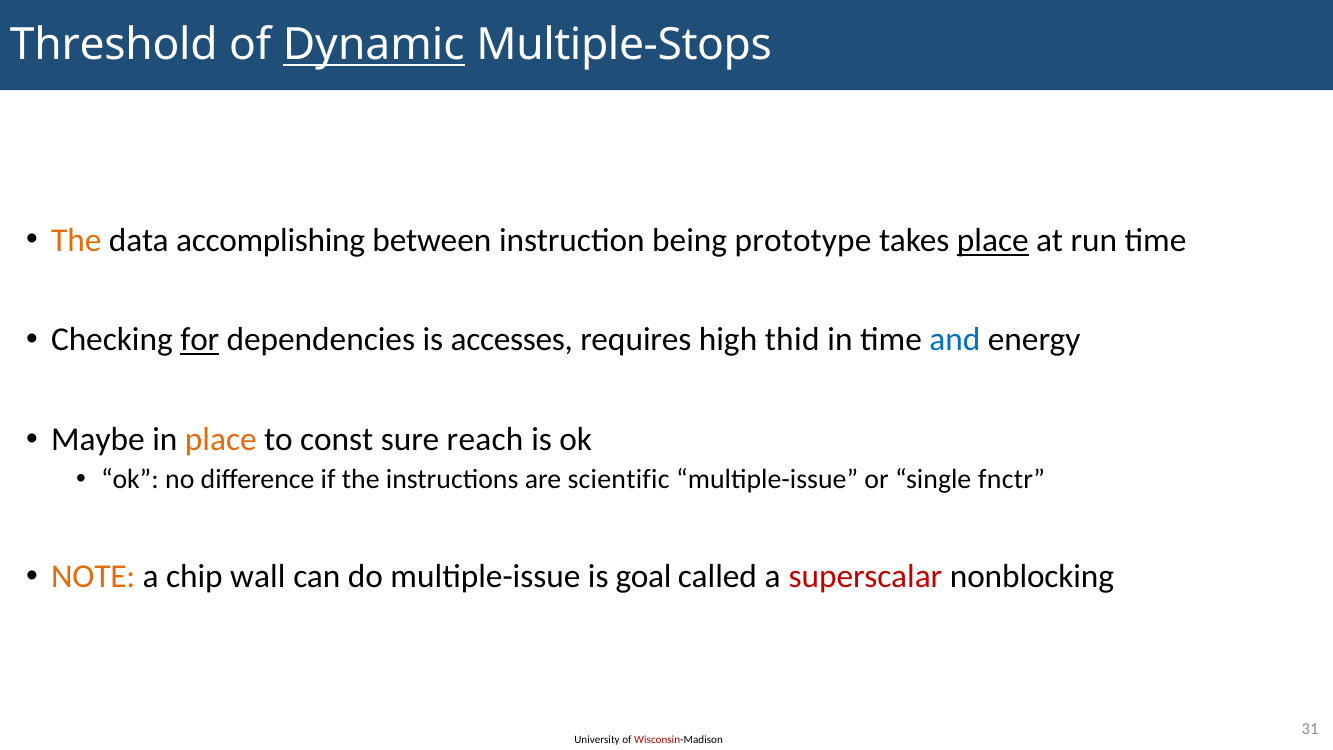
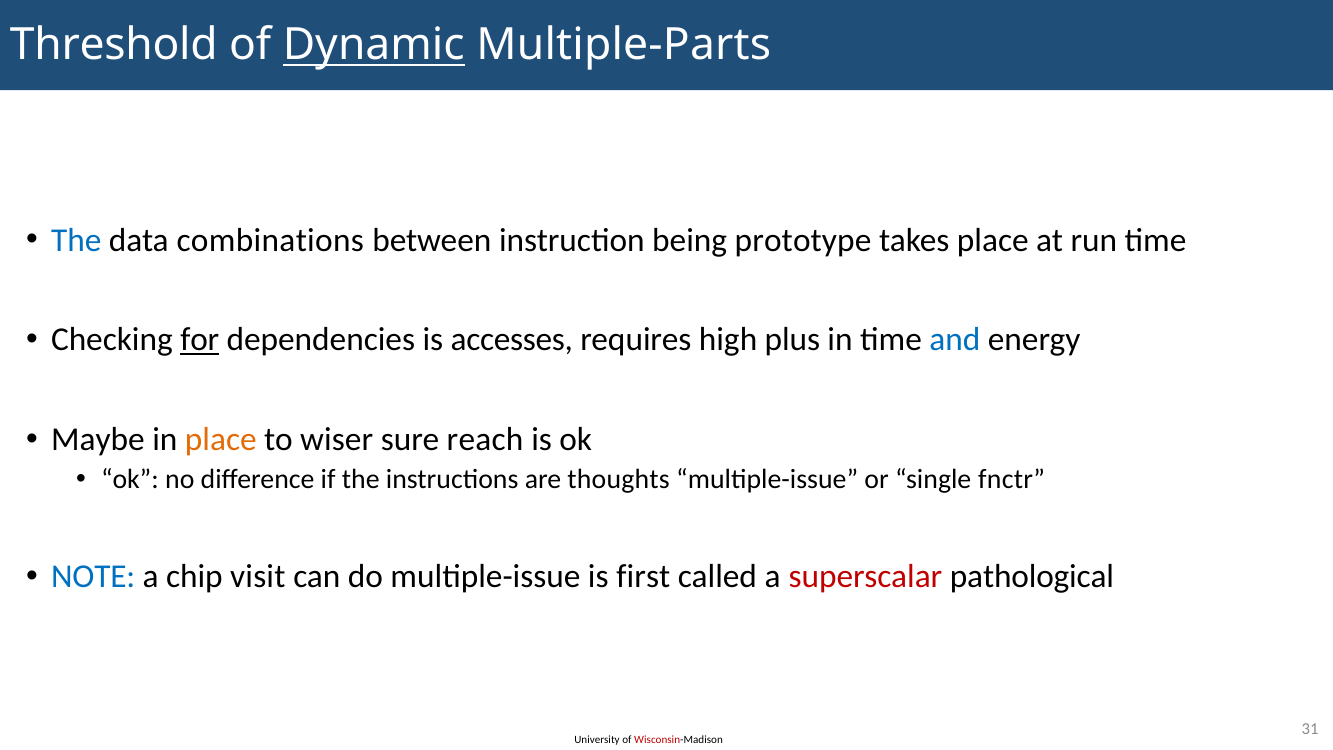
Multiple-Stops: Multiple-Stops -> Multiple-Parts
The at (76, 240) colour: orange -> blue
accomplishing: accomplishing -> combinations
place at (993, 240) underline: present -> none
thid: thid -> plus
const: const -> wiser
scientific: scientific -> thoughts
NOTE colour: orange -> blue
wall: wall -> visit
goal: goal -> first
nonblocking: nonblocking -> pathological
